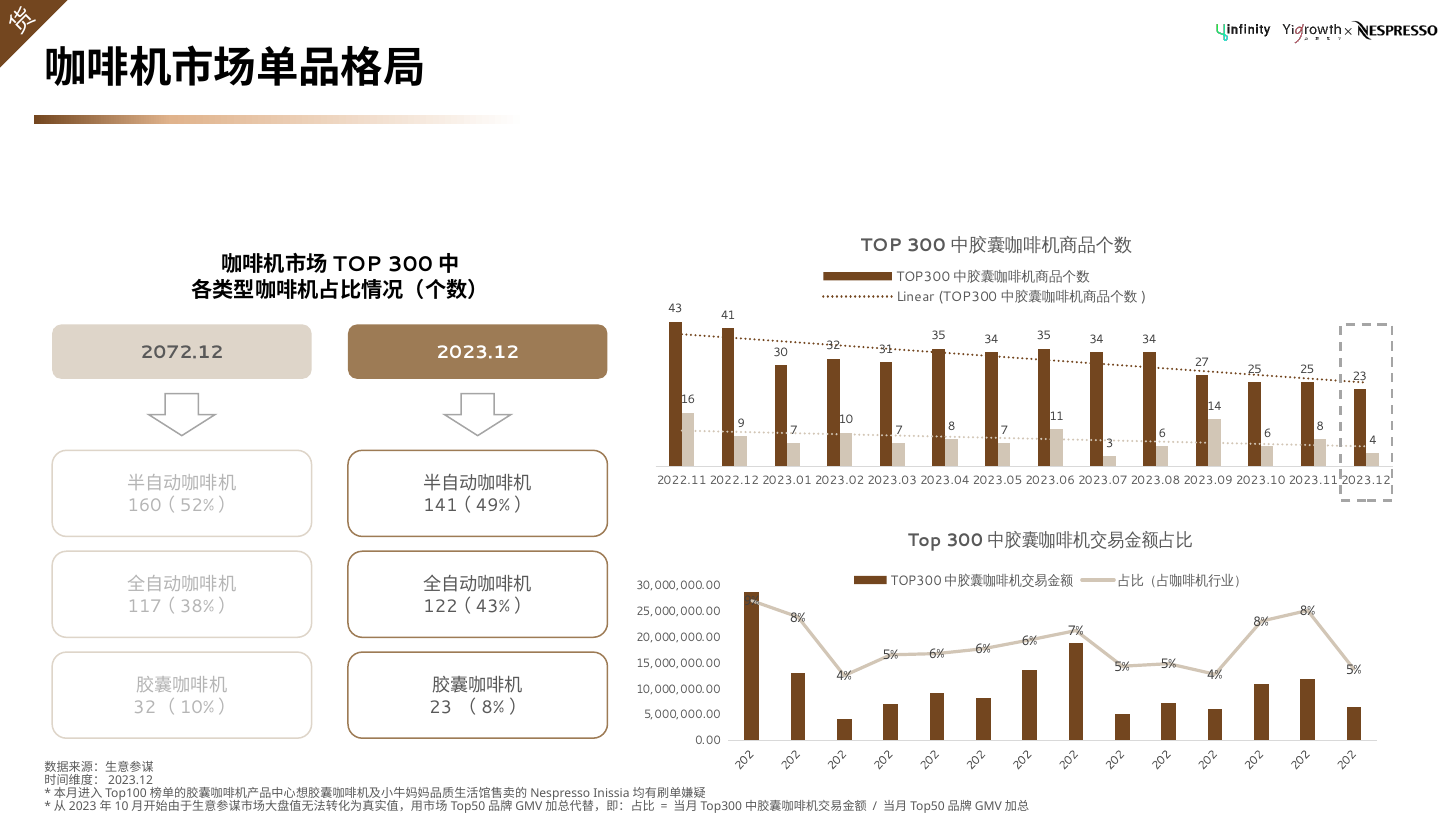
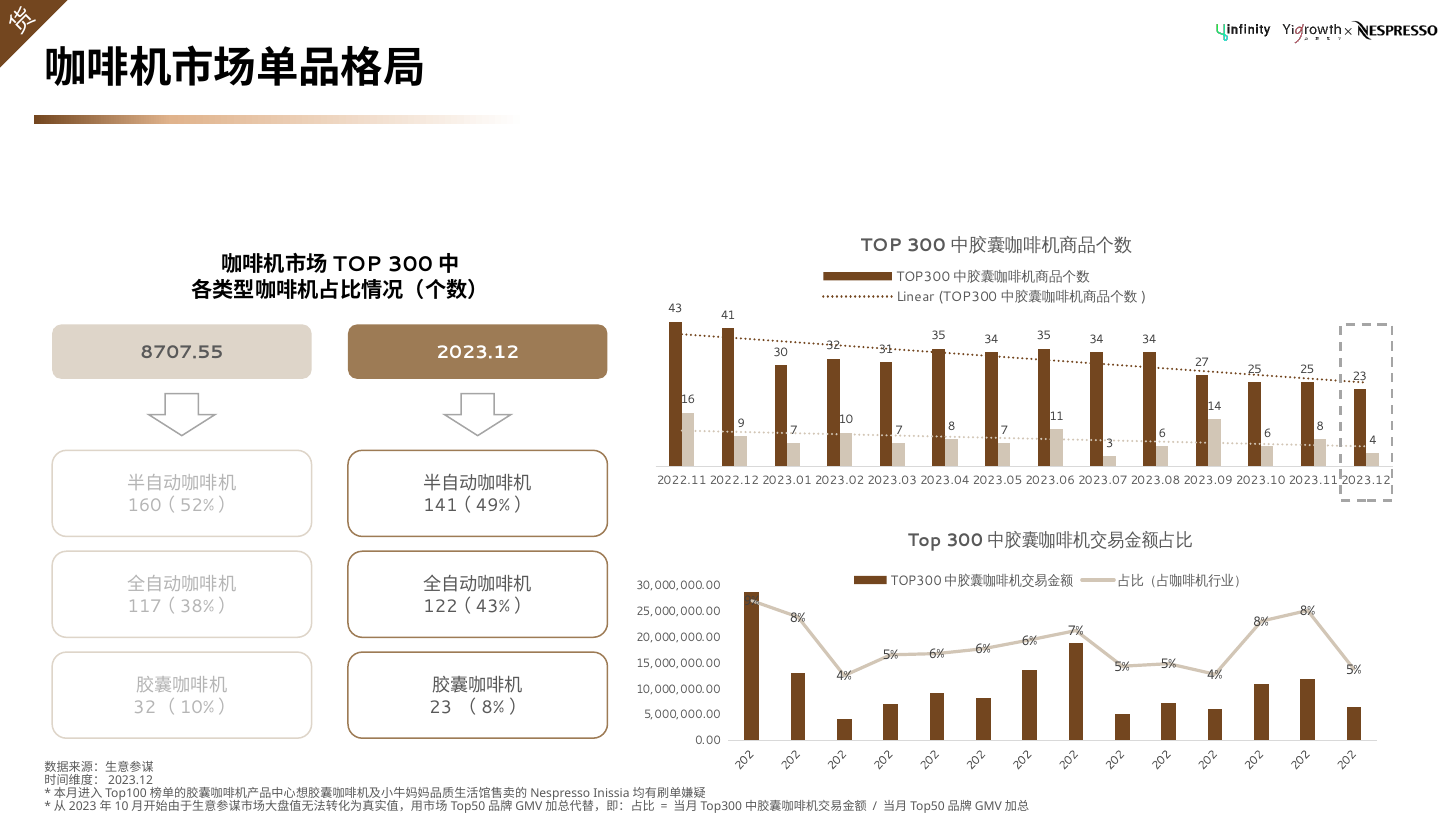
2072.12: 2072.12 -> 8707.55
